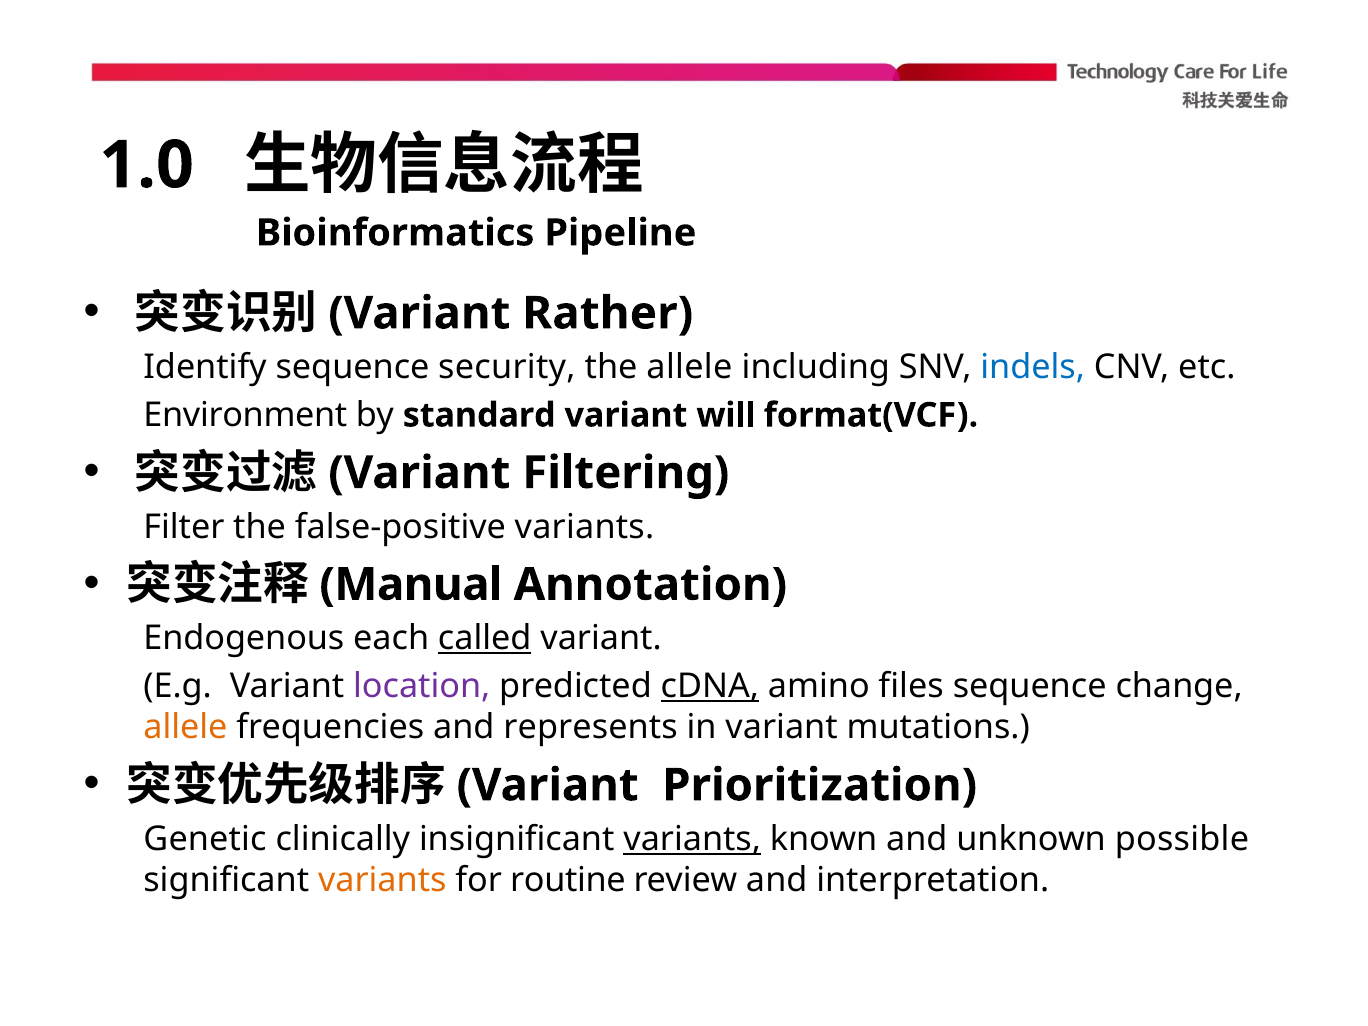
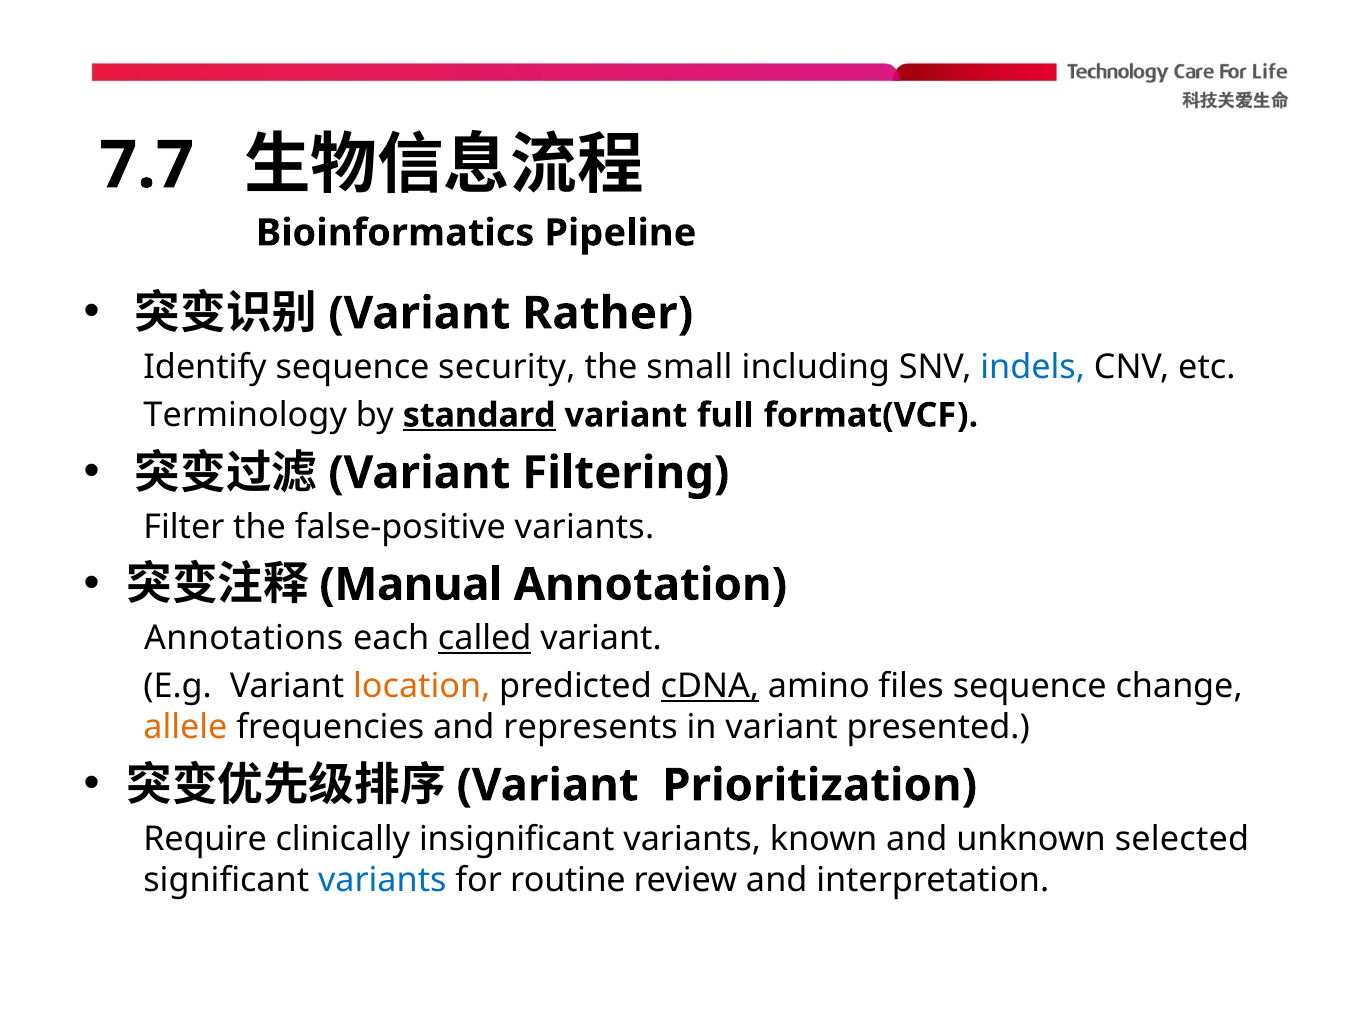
1.0: 1.0 -> 7.7
the allele: allele -> small
Environment: Environment -> Terminology
standard underline: none -> present
will: will -> full
Endogenous: Endogenous -> Annotations
location colour: purple -> orange
mutations: mutations -> presented
Genetic: Genetic -> Require
variants at (692, 839) underline: present -> none
possible: possible -> selected
variants at (382, 880) colour: orange -> blue
